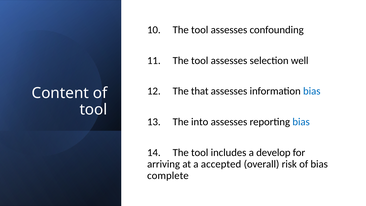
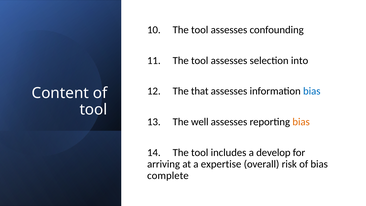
well: well -> into
into: into -> well
bias at (301, 122) colour: blue -> orange
accepted: accepted -> expertise
